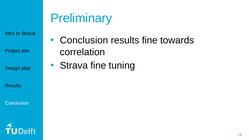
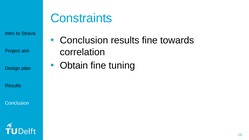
Preliminary: Preliminary -> Constraints
Strava at (74, 66): Strava -> Obtain
